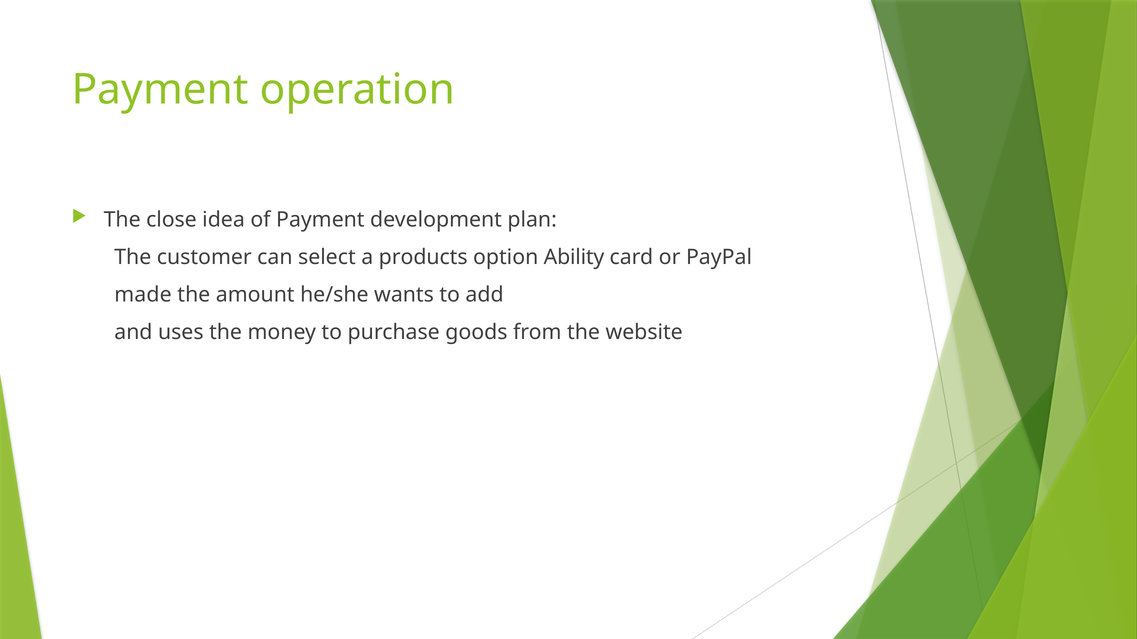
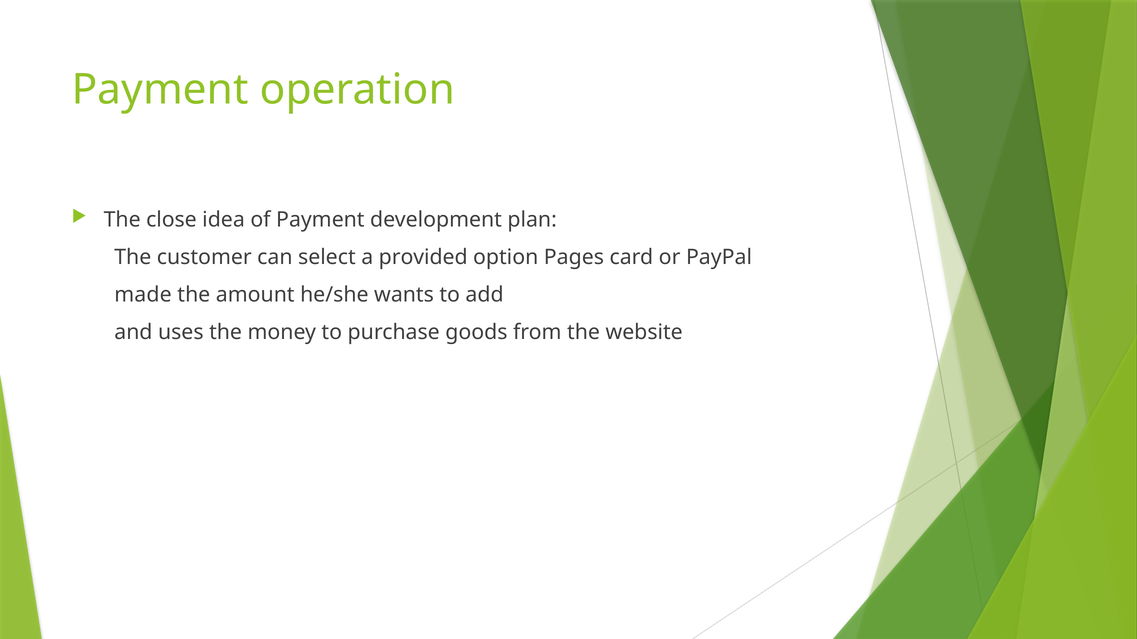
products: products -> provided
Ability: Ability -> Pages
